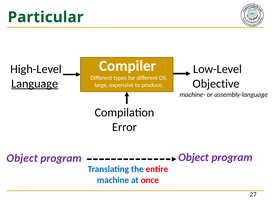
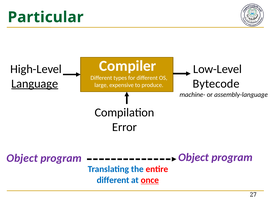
Objective: Objective -> Bytecode
machine at (113, 180): machine -> different
once underline: none -> present
